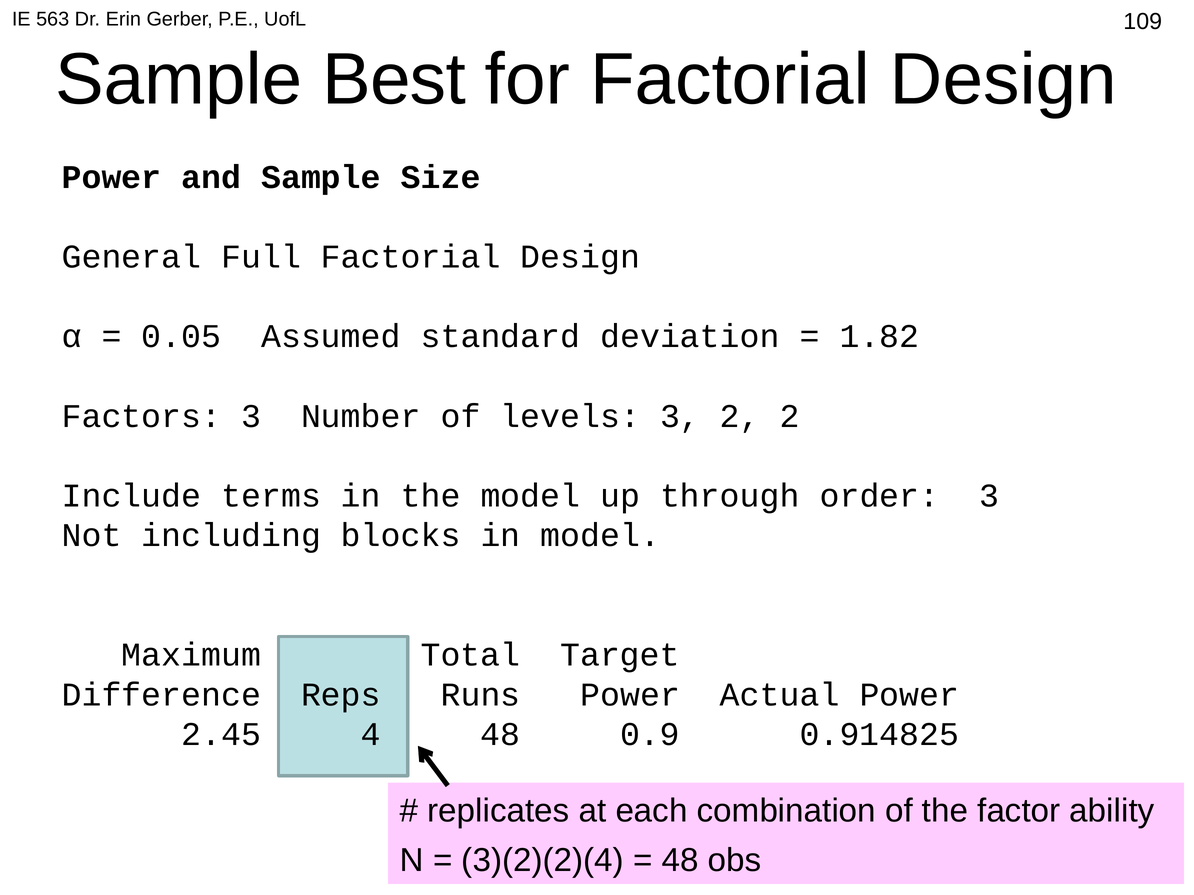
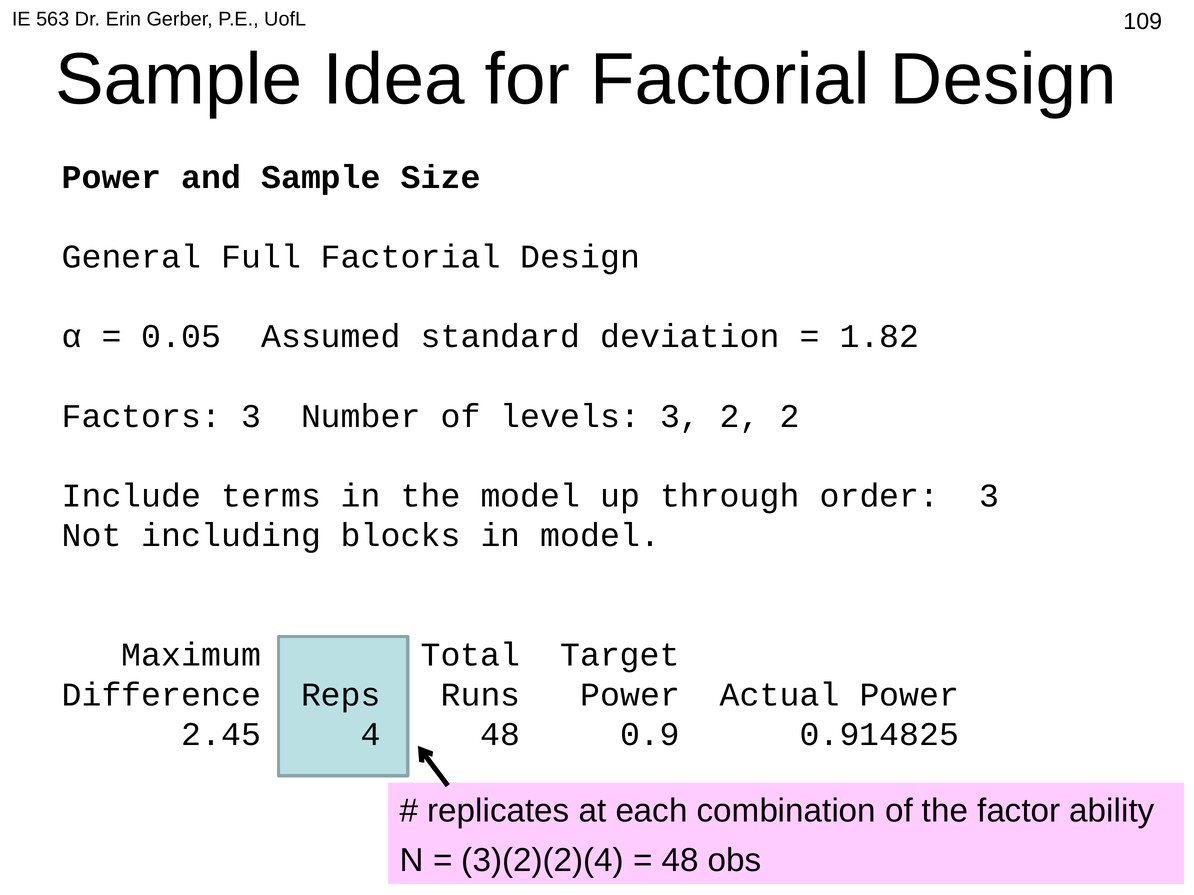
Best: Best -> Idea
